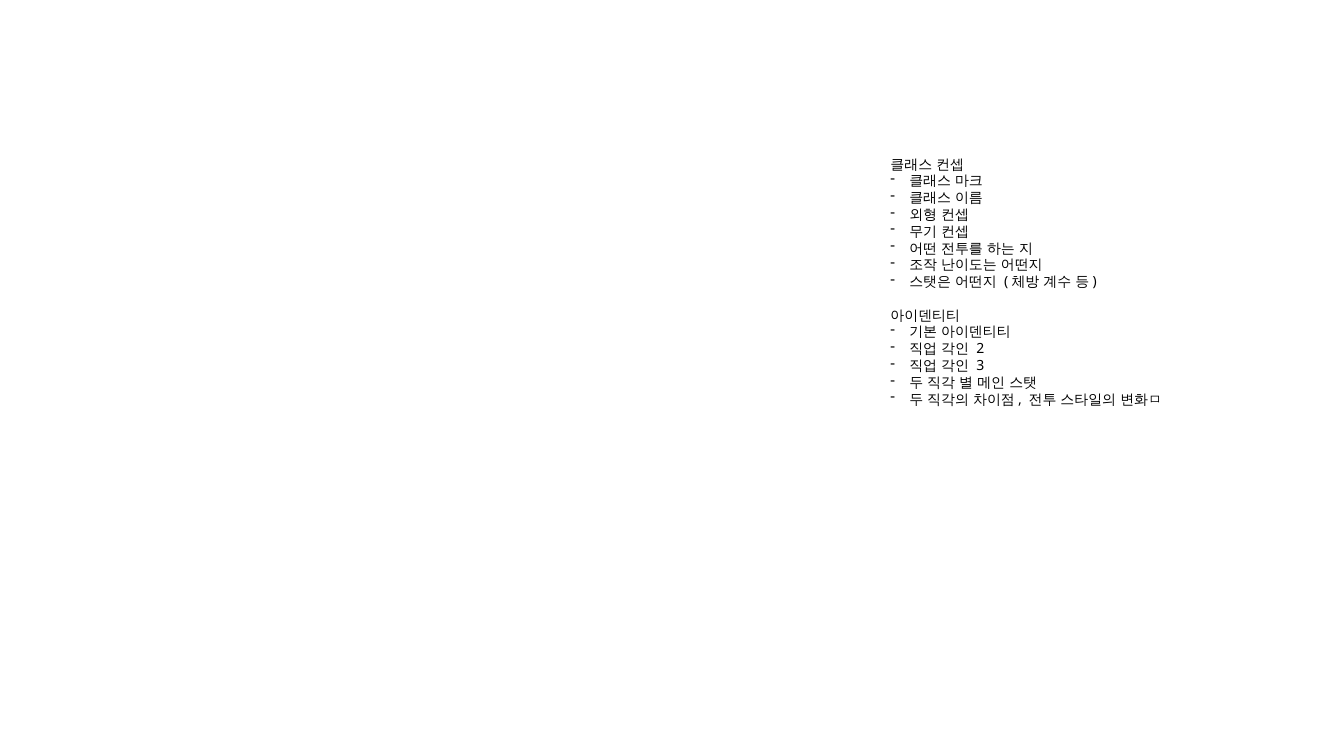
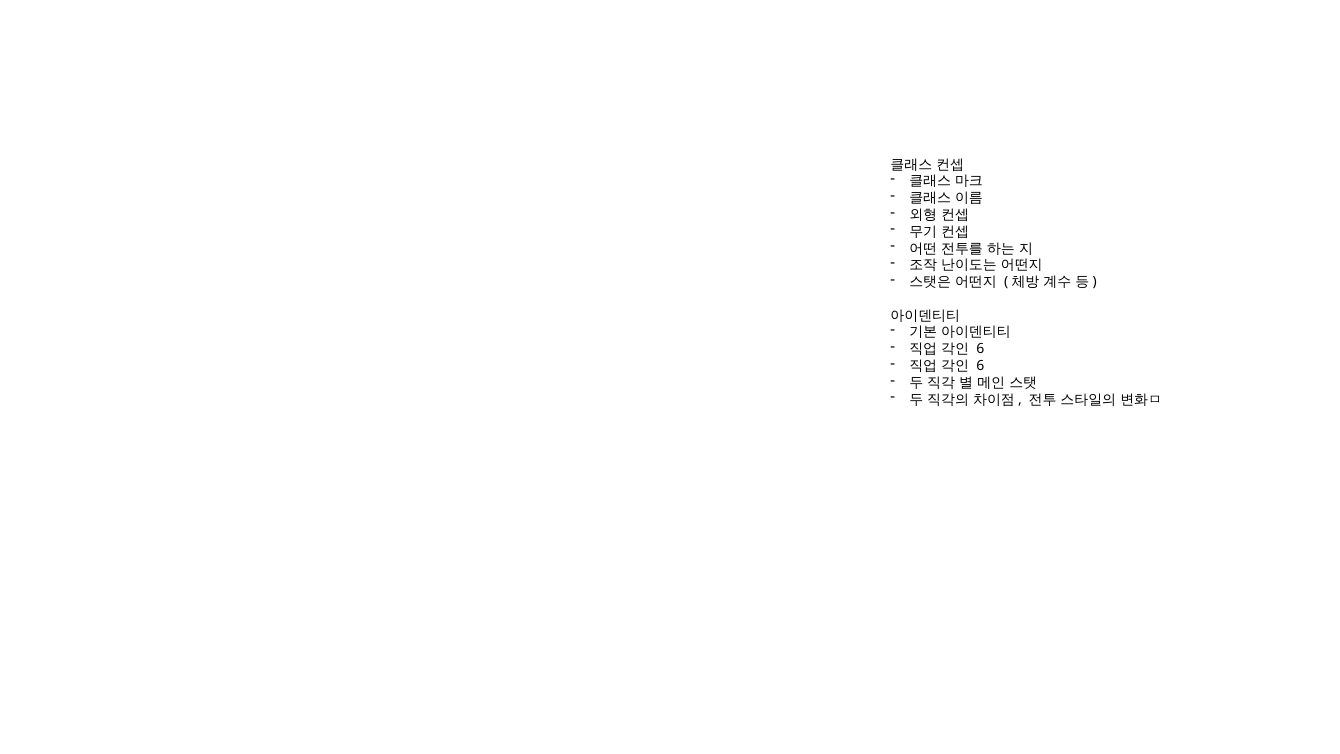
2 at (980, 349): 2 -> 6
3 at (980, 366): 3 -> 6
